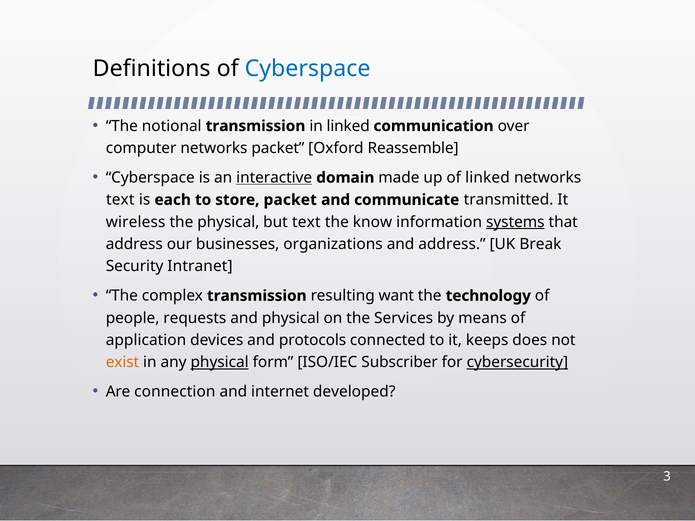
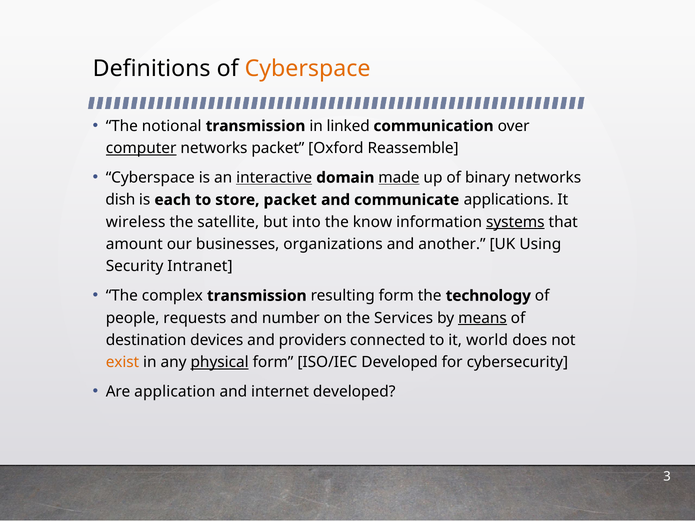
Cyberspace at (308, 69) colour: blue -> orange
computer underline: none -> present
made underline: none -> present
of linked: linked -> binary
text at (120, 200): text -> dish
transmitted: transmitted -> applications
the physical: physical -> satellite
but text: text -> into
address at (134, 244): address -> amount
and address: address -> another
Break: Break -> Using
resulting want: want -> form
and physical: physical -> number
means underline: none -> present
application: application -> destination
protocols: protocols -> providers
keeps: keeps -> world
ISO/IEC Subscriber: Subscriber -> Developed
cybersecurity underline: present -> none
connection: connection -> application
